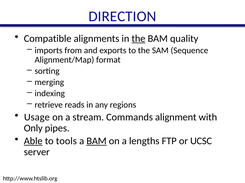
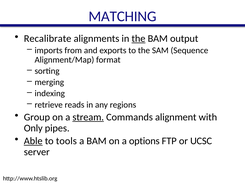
DIRECTION: DIRECTION -> MATCHING
Compatible: Compatible -> Recalibrate
quality: quality -> output
Usage: Usage -> Group
stream underline: none -> present
BAM at (97, 142) underline: present -> none
lengths: lengths -> options
